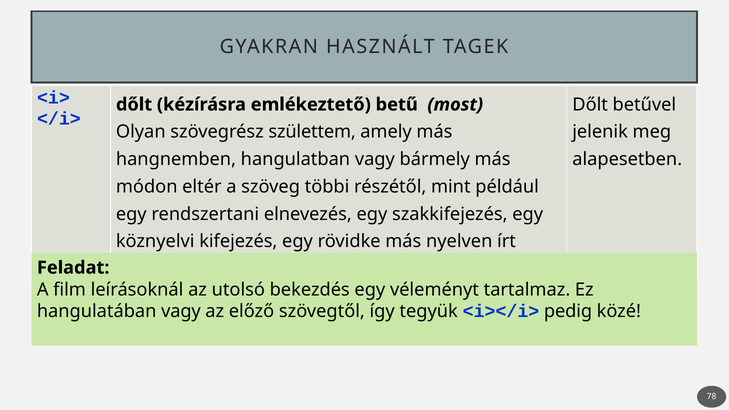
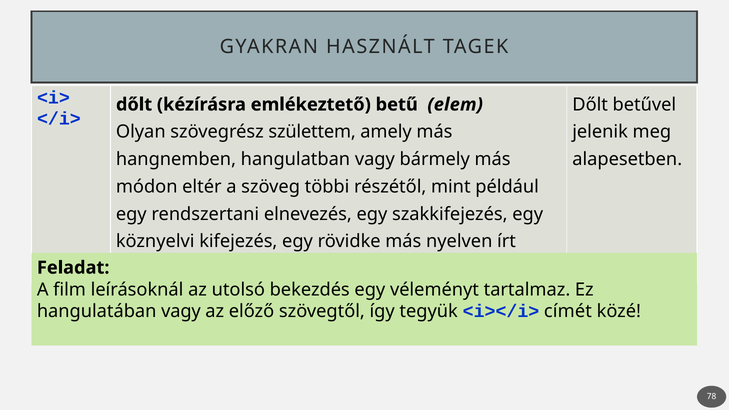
most: most -> elem
pedig: pedig -> címét
